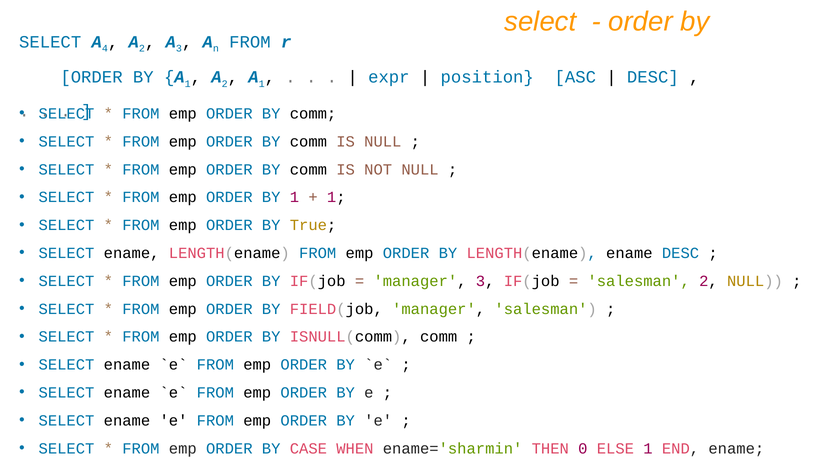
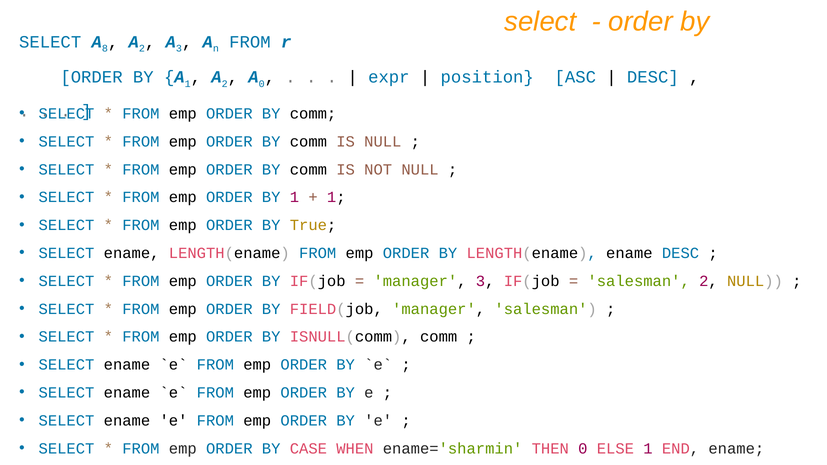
4: 4 -> 8
1 at (262, 84): 1 -> 0
